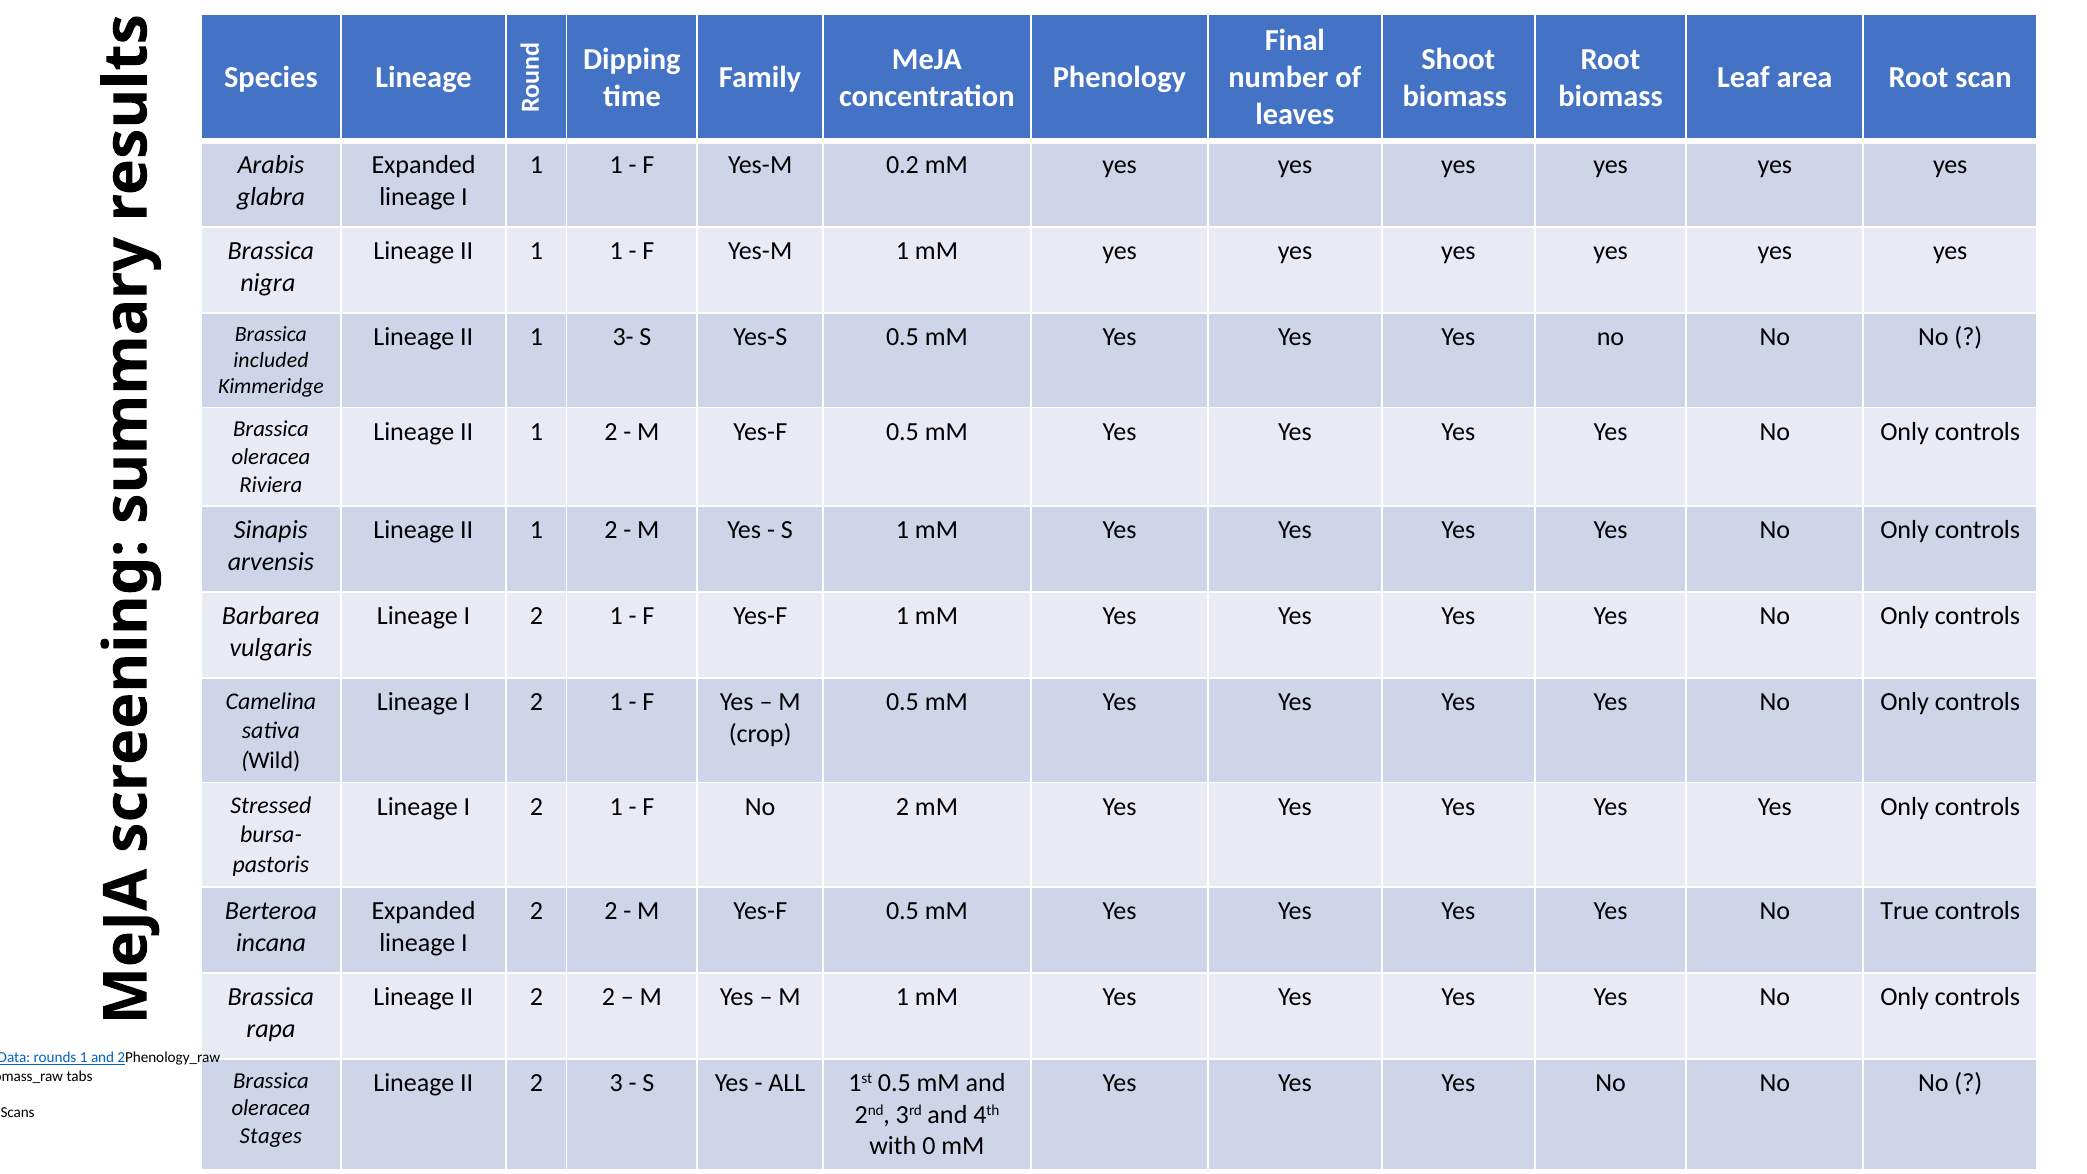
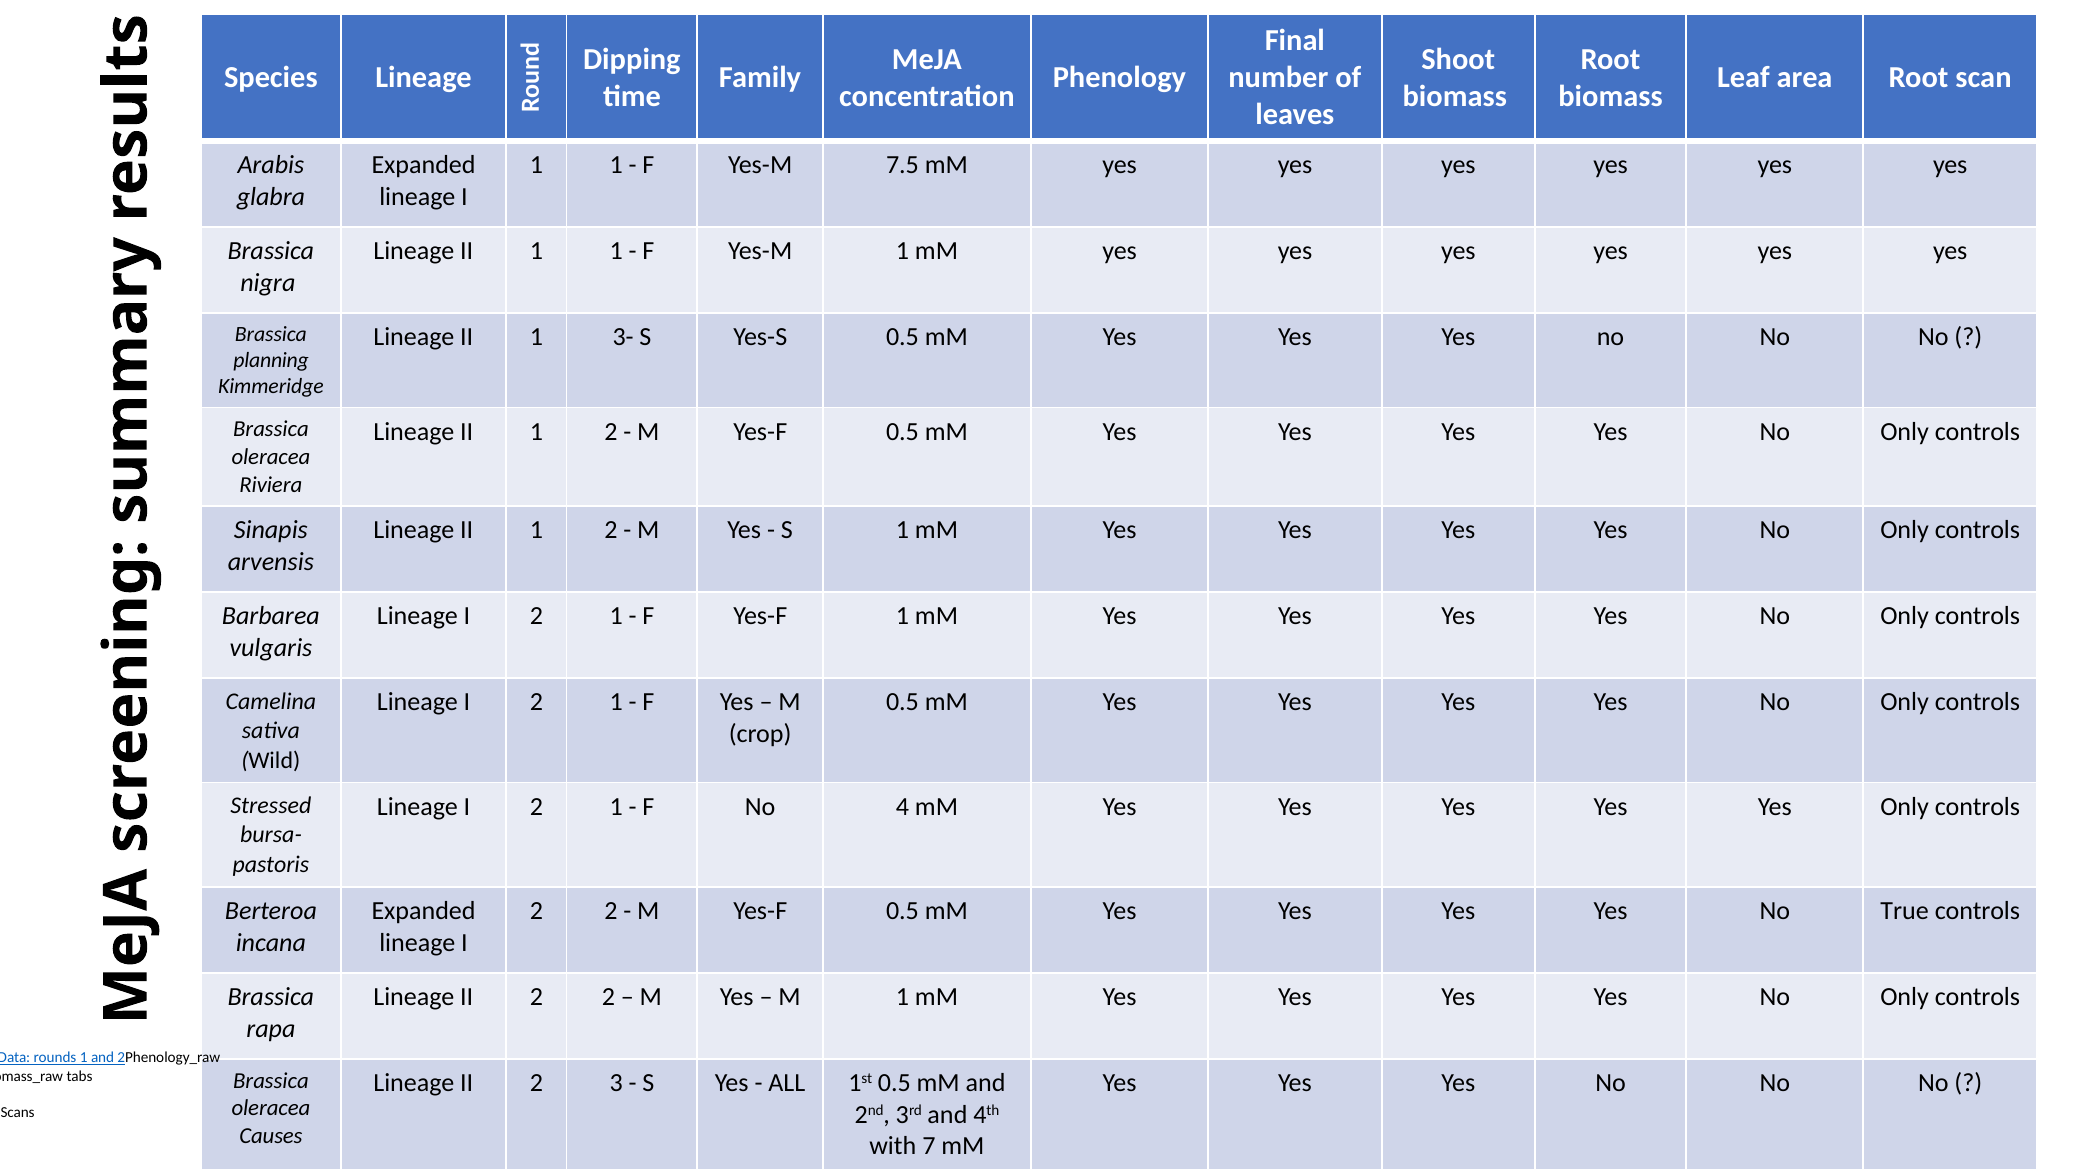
0.2: 0.2 -> 7.5
included: included -> planning
No 2: 2 -> 4
Stages: Stages -> Causes
0: 0 -> 7
